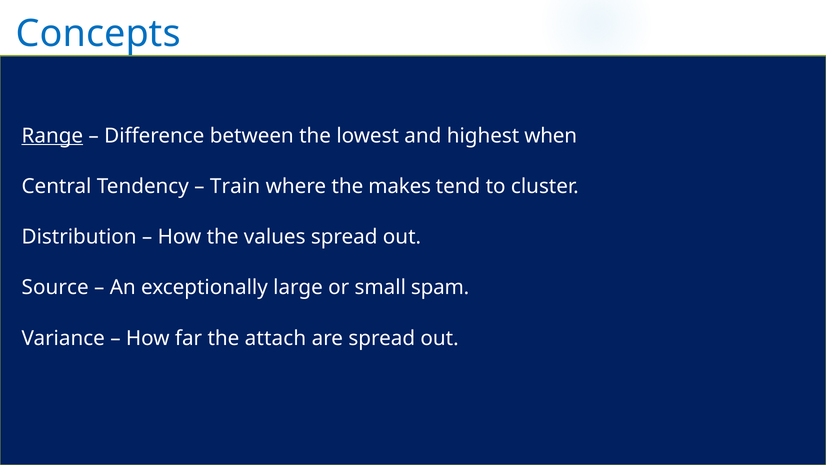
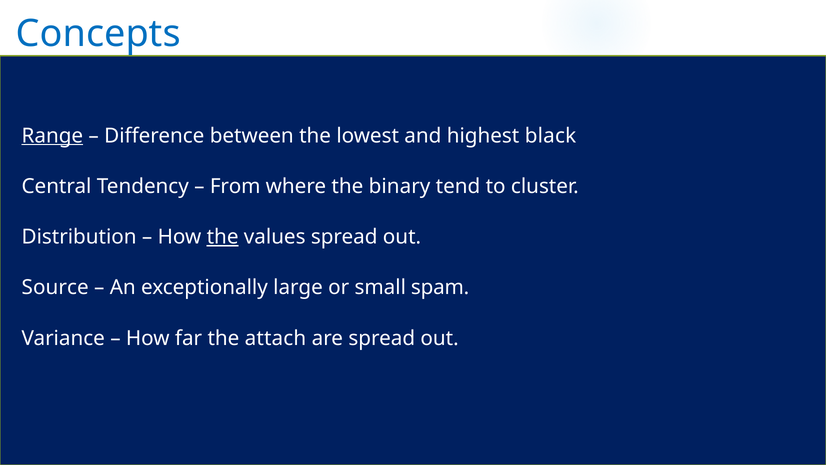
when: when -> black
Train: Train -> From
makes: makes -> binary
the at (223, 237) underline: none -> present
